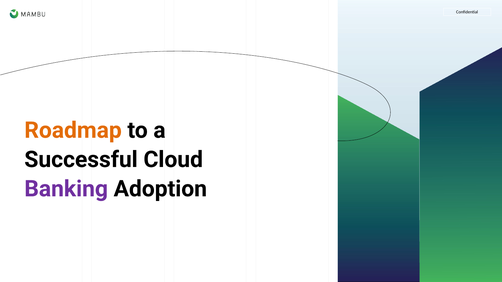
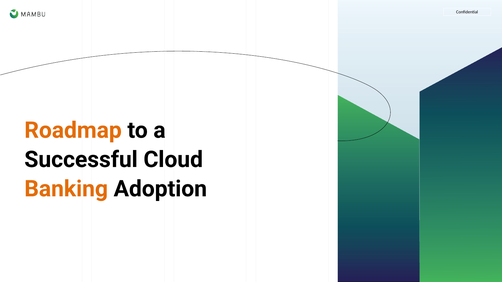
Banking colour: purple -> orange
